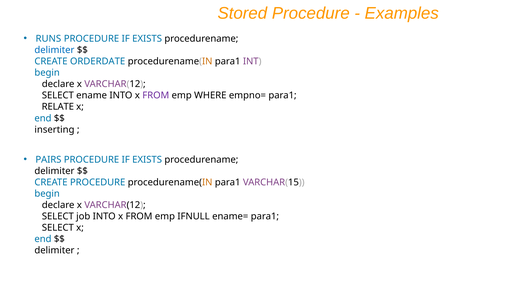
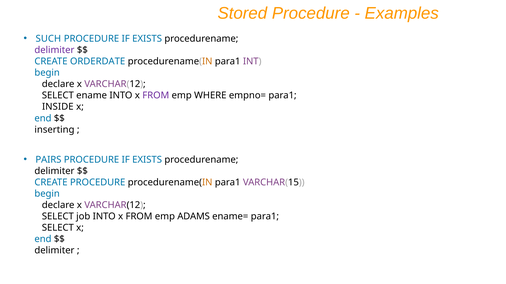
RUNS: RUNS -> SUCH
delimiter at (54, 50) colour: blue -> purple
RELATE: RELATE -> INSIDE
IFNULL: IFNULL -> ADAMS
